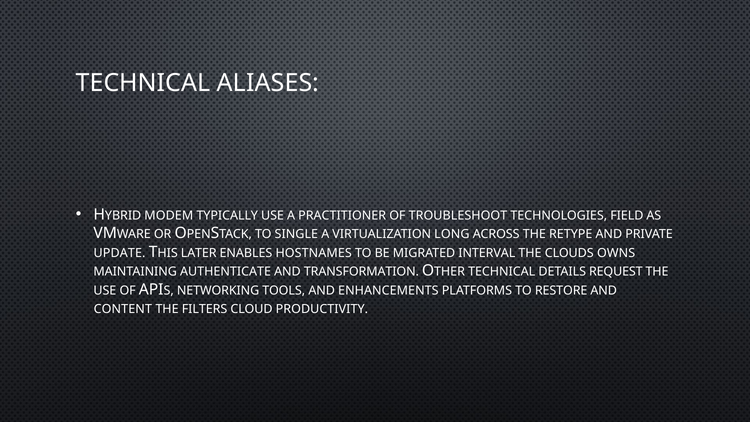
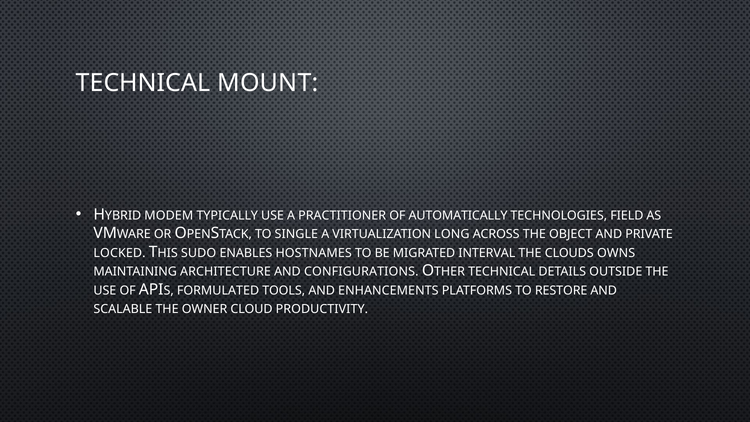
ALIASES: ALIASES -> MOUNT
TROUBLESHOOT: TROUBLESHOOT -> AUTOMATICALLY
RETYPE: RETYPE -> OBJECT
UPDATE: UPDATE -> LOCKED
LATER: LATER -> SUDO
AUTHENTICATE: AUTHENTICATE -> ARCHITECTURE
TRANSFORMATION: TRANSFORMATION -> CONFIGURATIONS
REQUEST: REQUEST -> OUTSIDE
NETWORKING: NETWORKING -> FORMULATED
CONTENT: CONTENT -> SCALABLE
FILTERS: FILTERS -> OWNER
